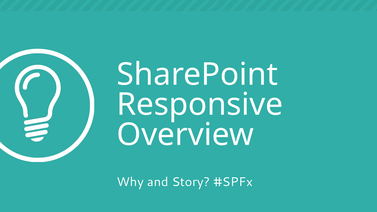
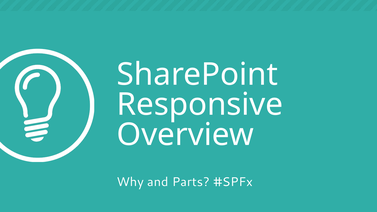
Story: Story -> Parts
